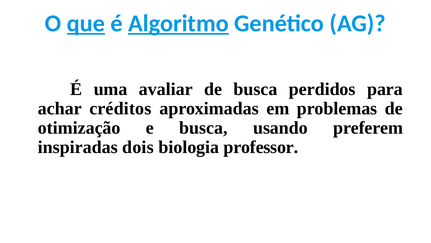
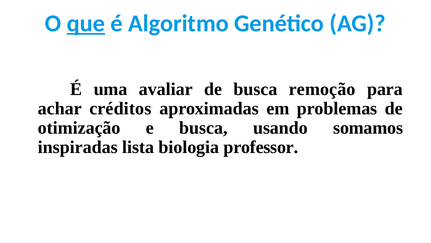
Algoritmo underline: present -> none
perdidos: perdidos -> remoção
preferem: preferem -> somamos
dois: dois -> lista
